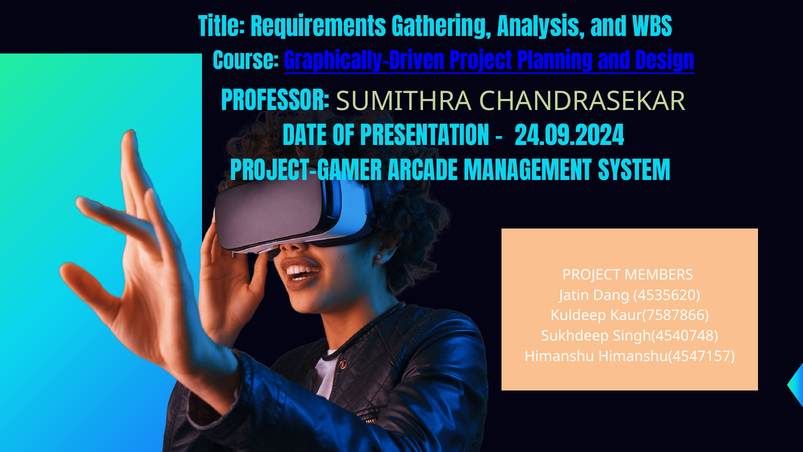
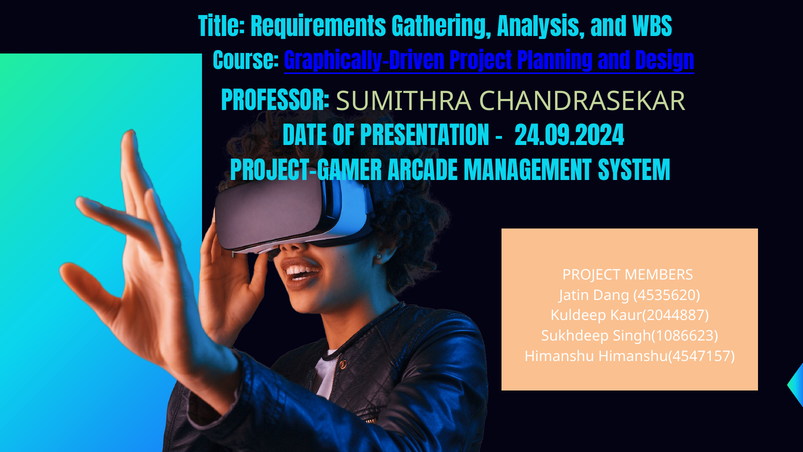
Kaur(7587866: Kaur(7587866 -> Kaur(2044887
Singh(4540748: Singh(4540748 -> Singh(1086623
